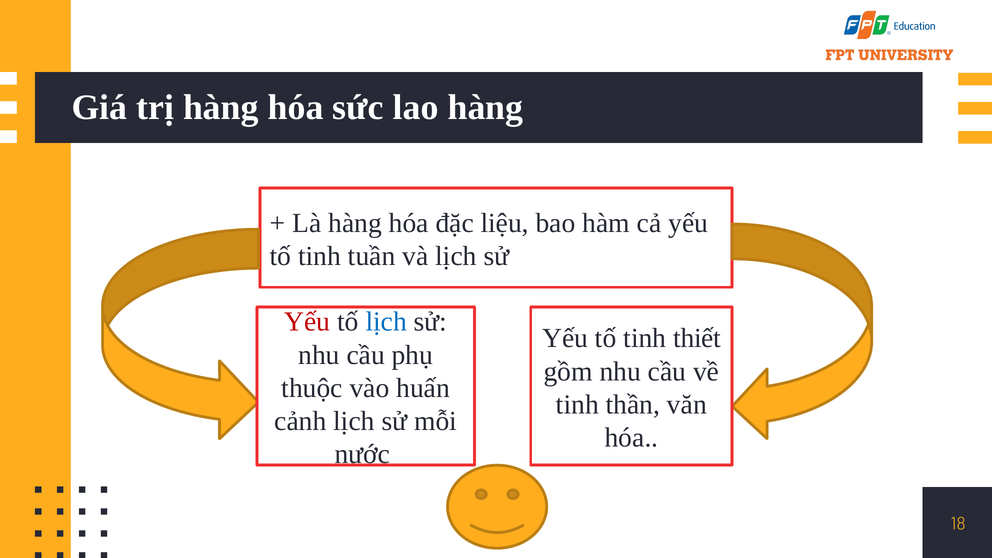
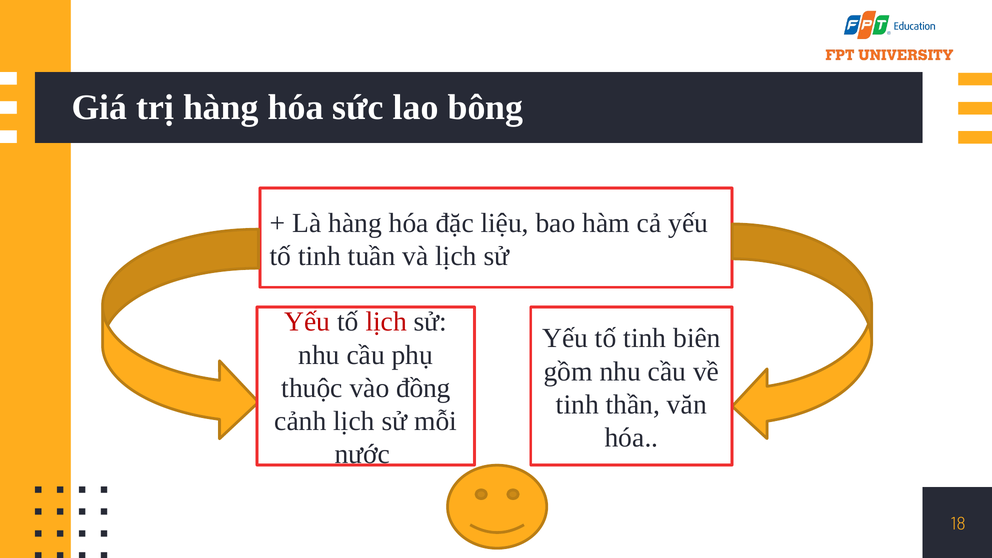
lao hàng: hàng -> bông
lịch at (386, 322) colour: blue -> red
thiết: thiết -> biên
huấn: huấn -> đồng
